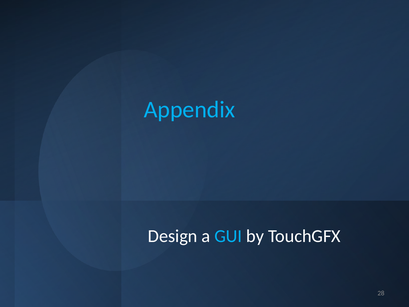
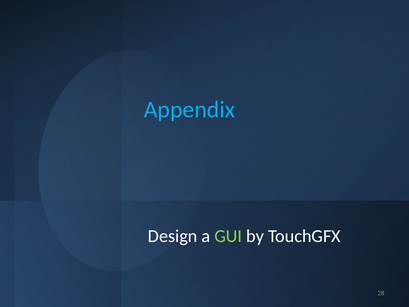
GUI colour: light blue -> light green
